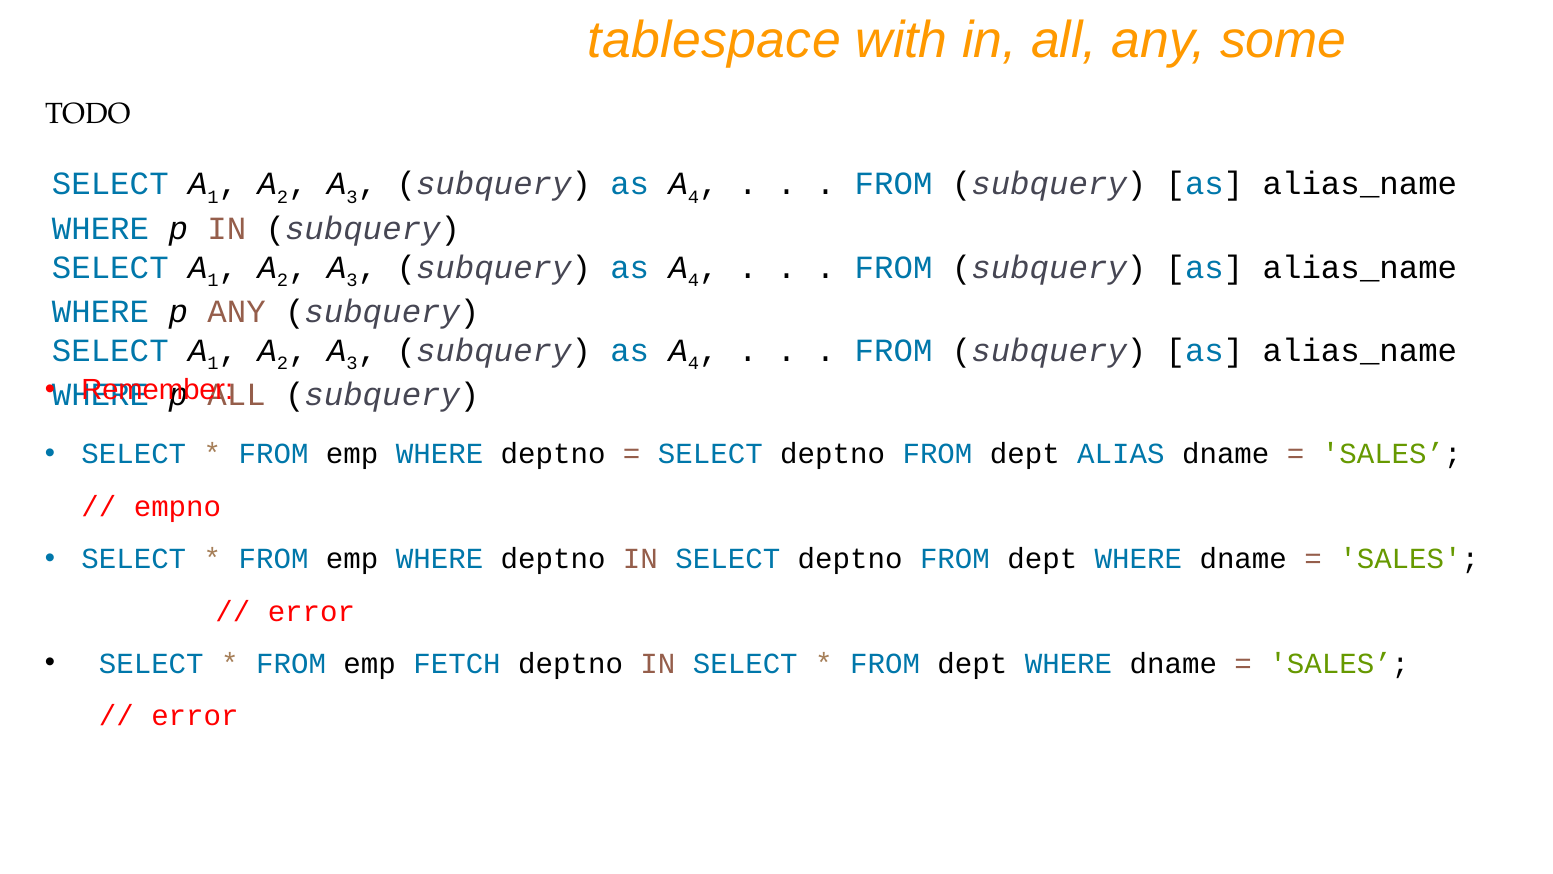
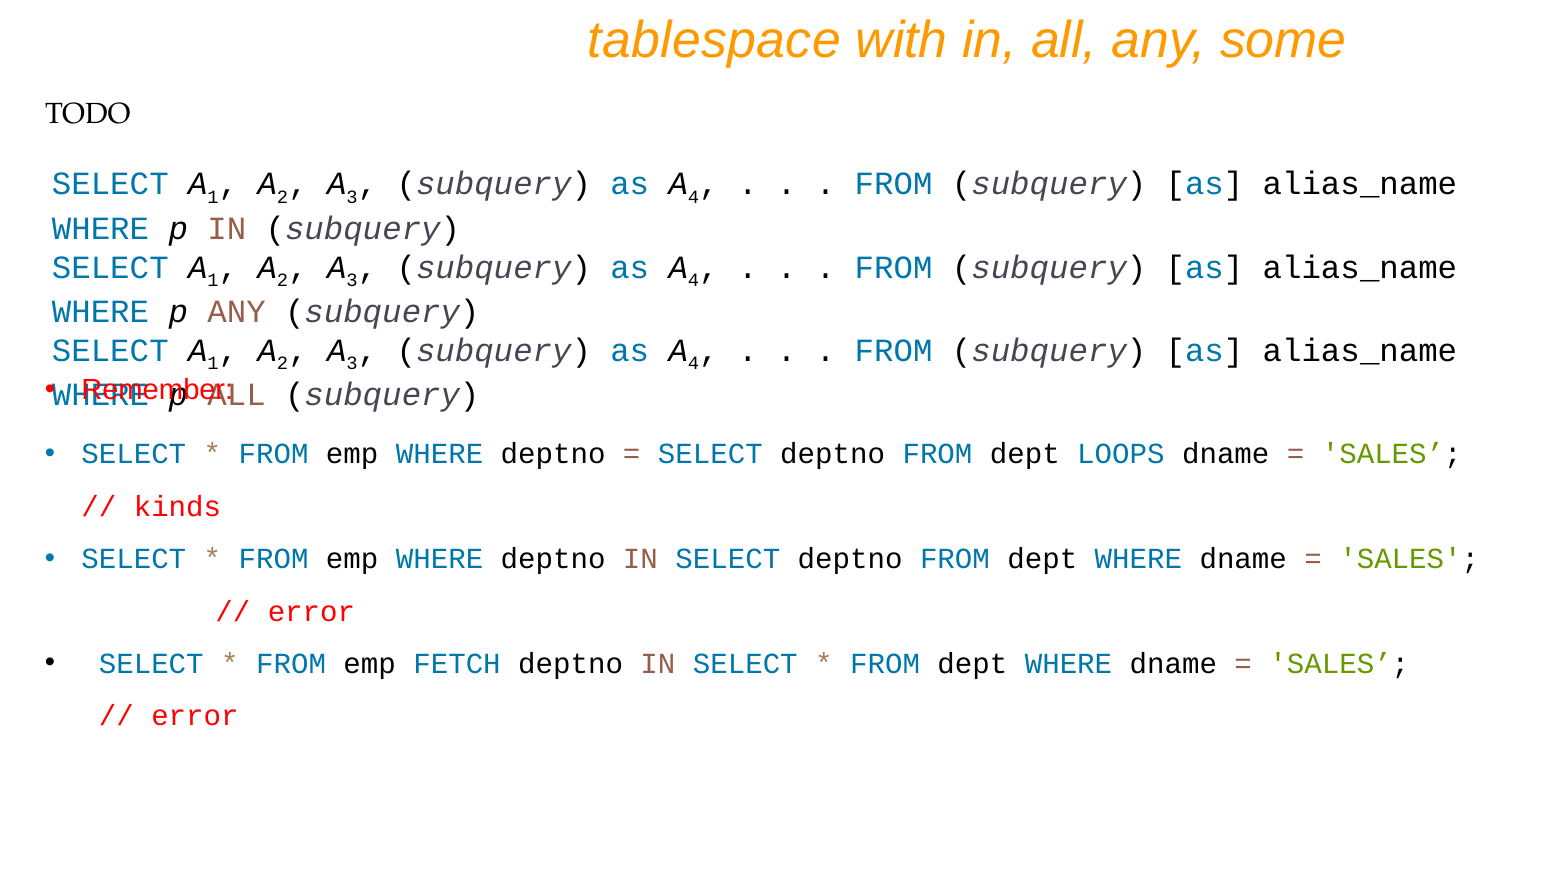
ALIAS: ALIAS -> LOOPS
empno: empno -> kinds
